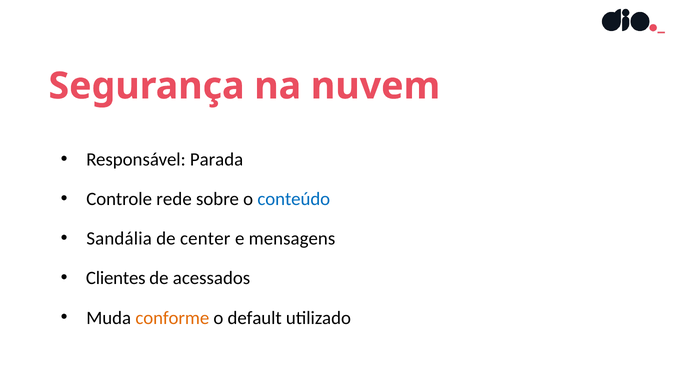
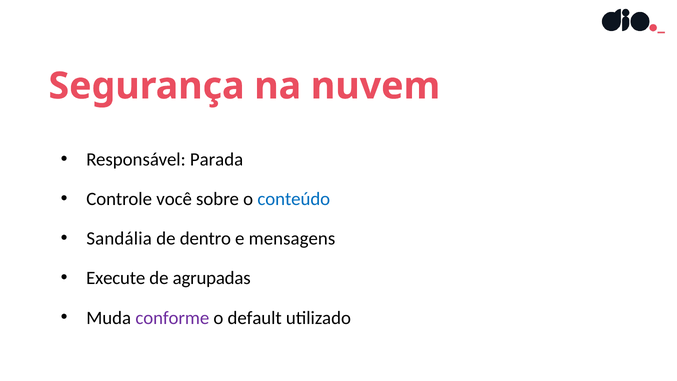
rede: rede -> você
center: center -> dentro
Clientes: Clientes -> Execute
acessados: acessados -> agrupadas
conforme colour: orange -> purple
